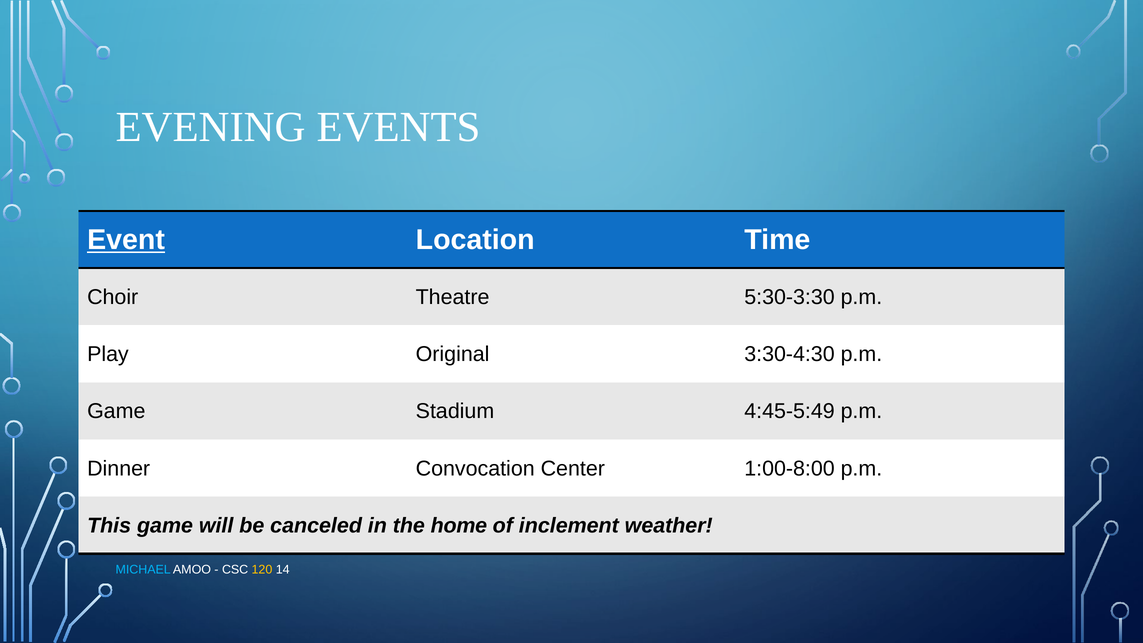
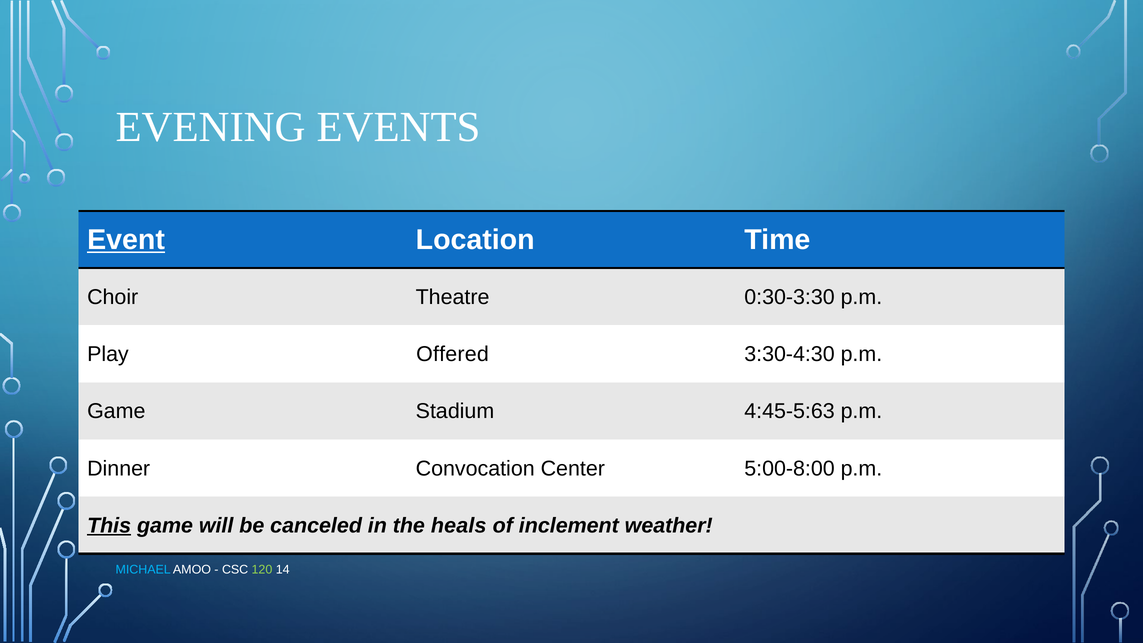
5:30-3:30: 5:30-3:30 -> 0:30-3:30
Original: Original -> Offered
4:45-5:49: 4:45-5:49 -> 4:45-5:63
1:00-8:00: 1:00-8:00 -> 5:00-8:00
This underline: none -> present
home: home -> heals
120 colour: yellow -> light green
